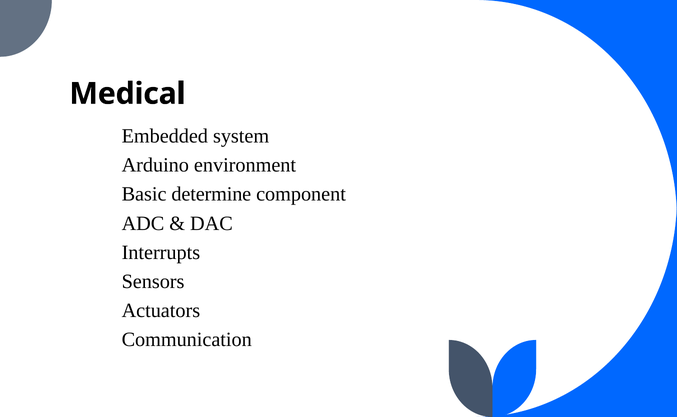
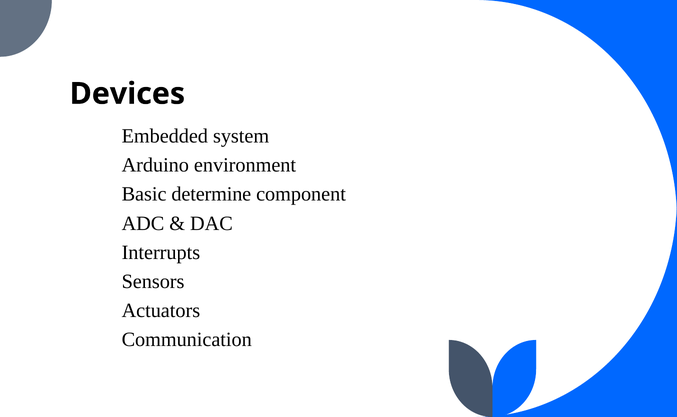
Medical: Medical -> Devices
